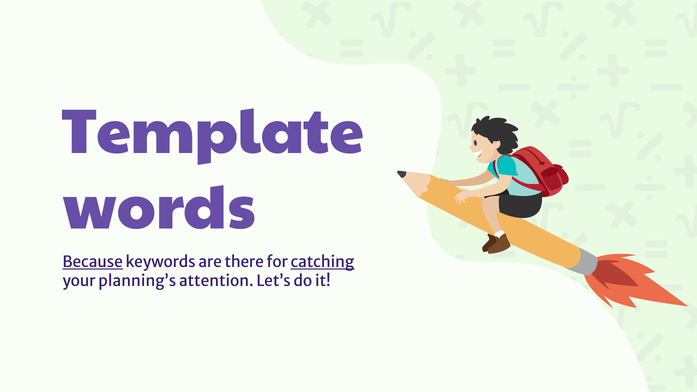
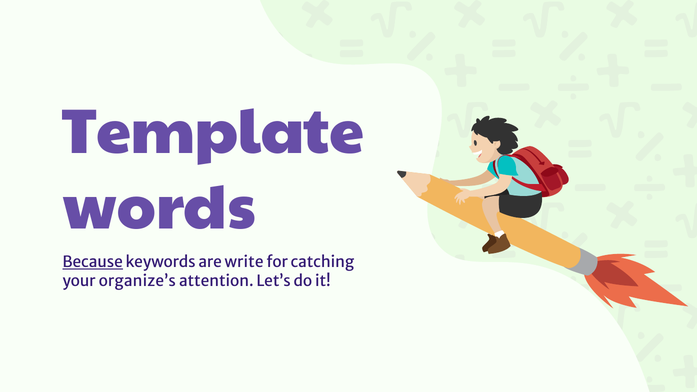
there: there -> write
catching underline: present -> none
planning’s: planning’s -> organize’s
